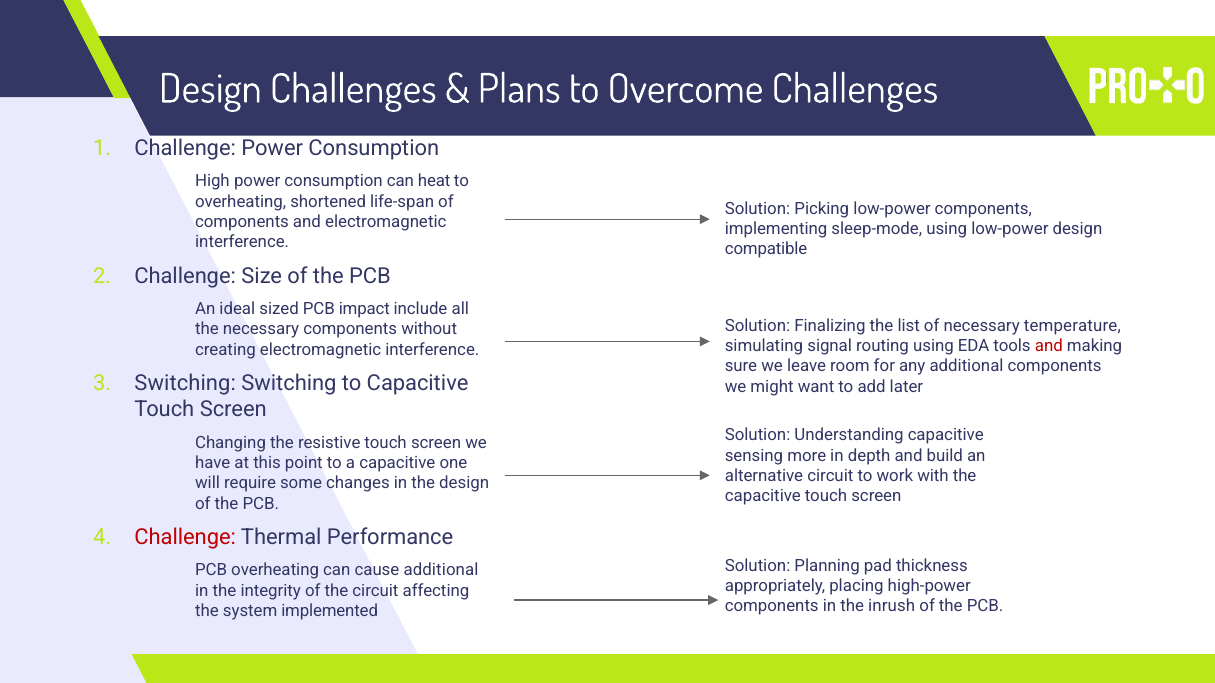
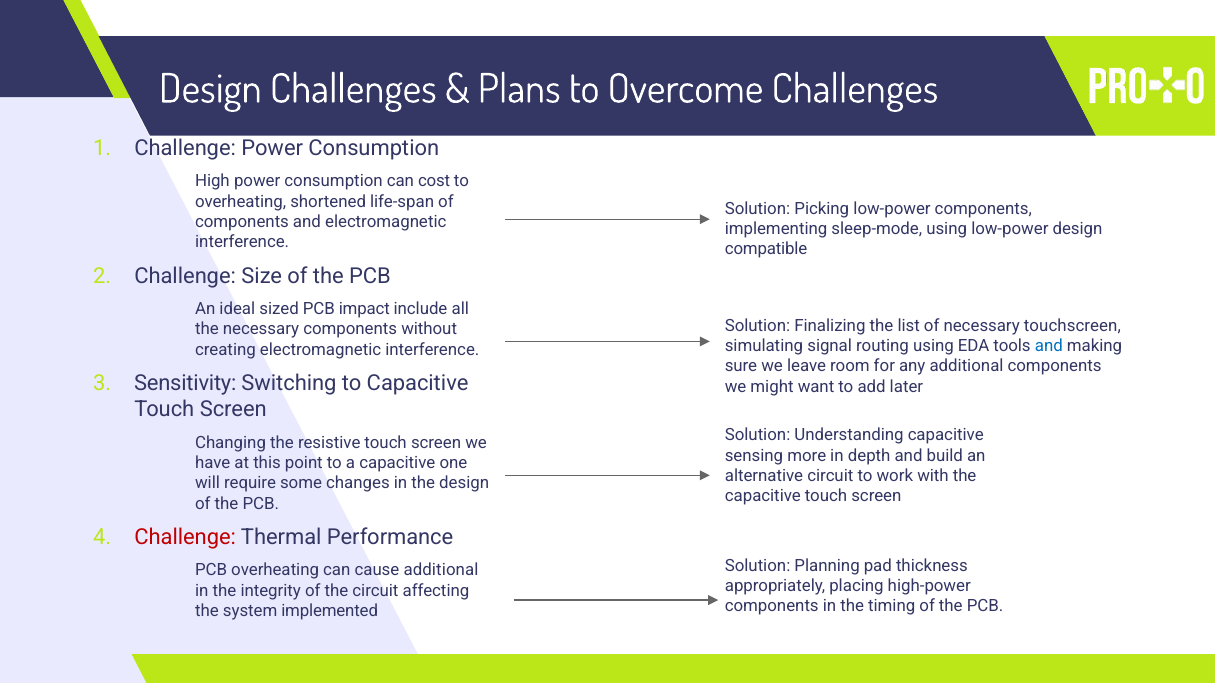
heat: heat -> cost
temperature: temperature -> touchscreen
and at (1049, 346) colour: red -> blue
Switching at (185, 384): Switching -> Sensitivity
inrush: inrush -> timing
